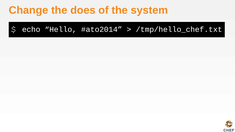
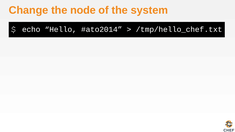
does: does -> node
